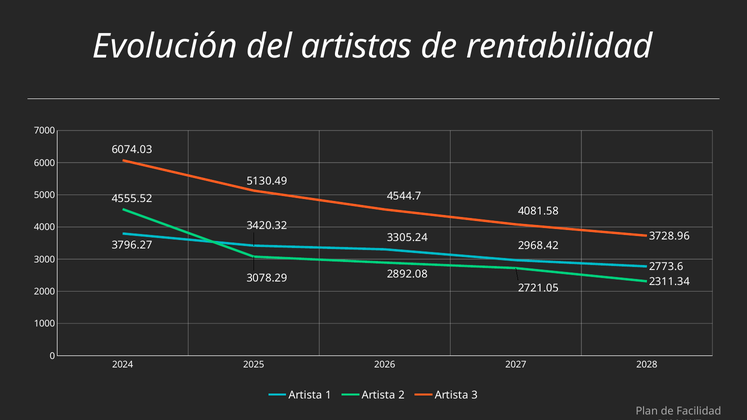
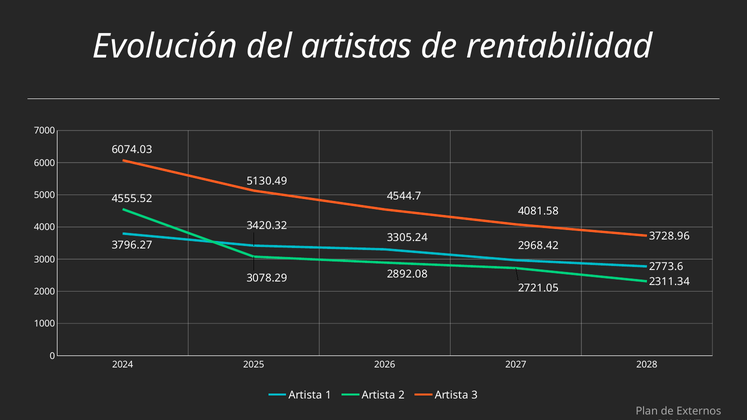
Facilidad: Facilidad -> Externos
